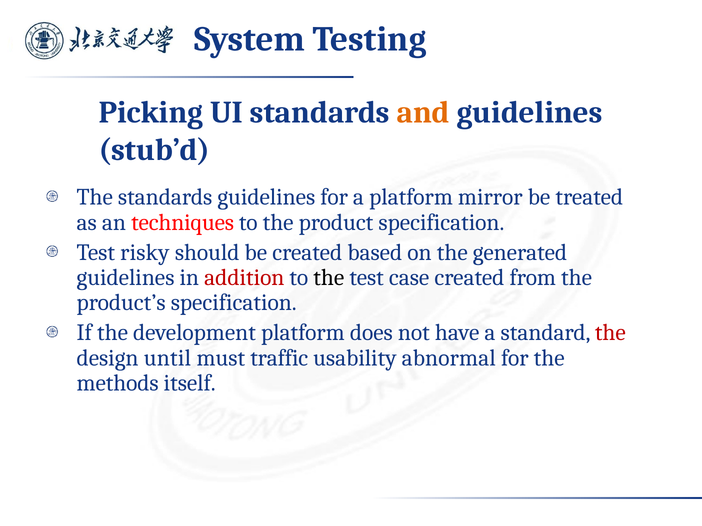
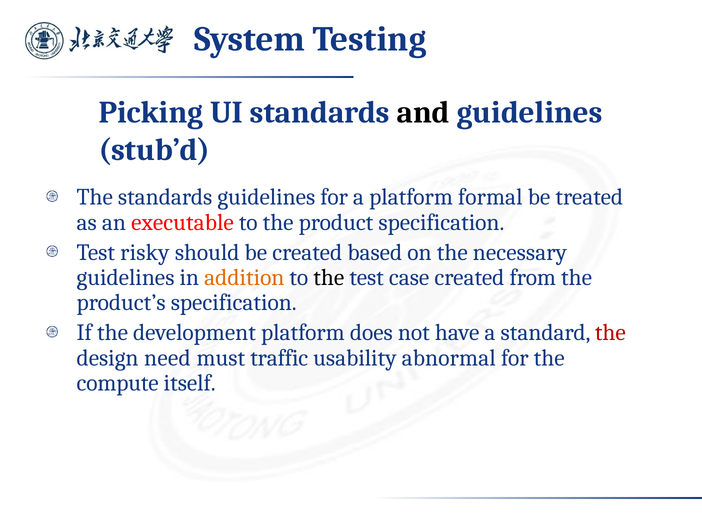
and colour: orange -> black
mirror: mirror -> formal
techniques: techniques -> executable
generated: generated -> necessary
addition colour: red -> orange
until: until -> need
methods: methods -> compute
